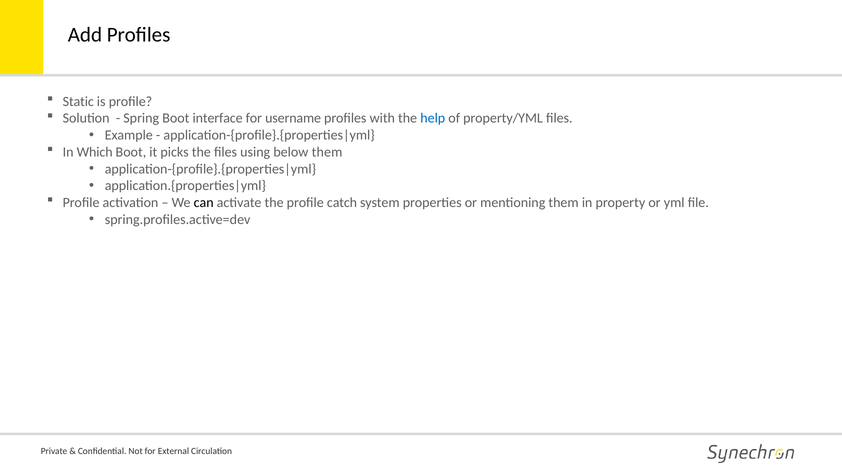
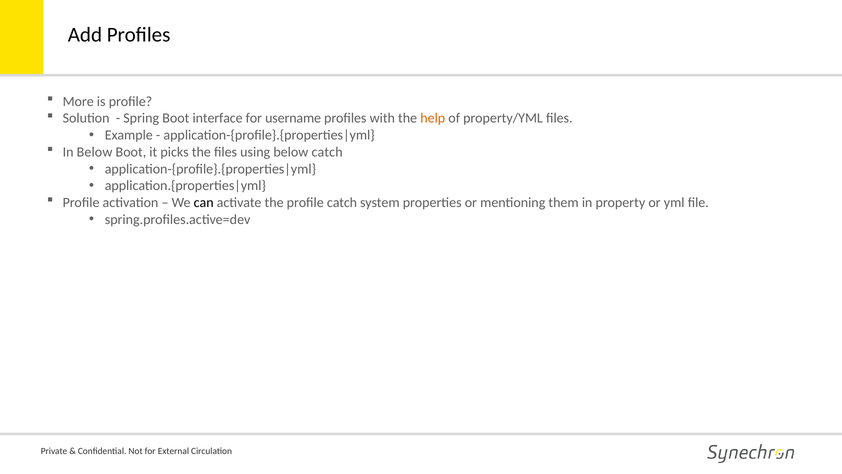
Static: Static -> More
help colour: blue -> orange
In Which: Which -> Below
below them: them -> catch
